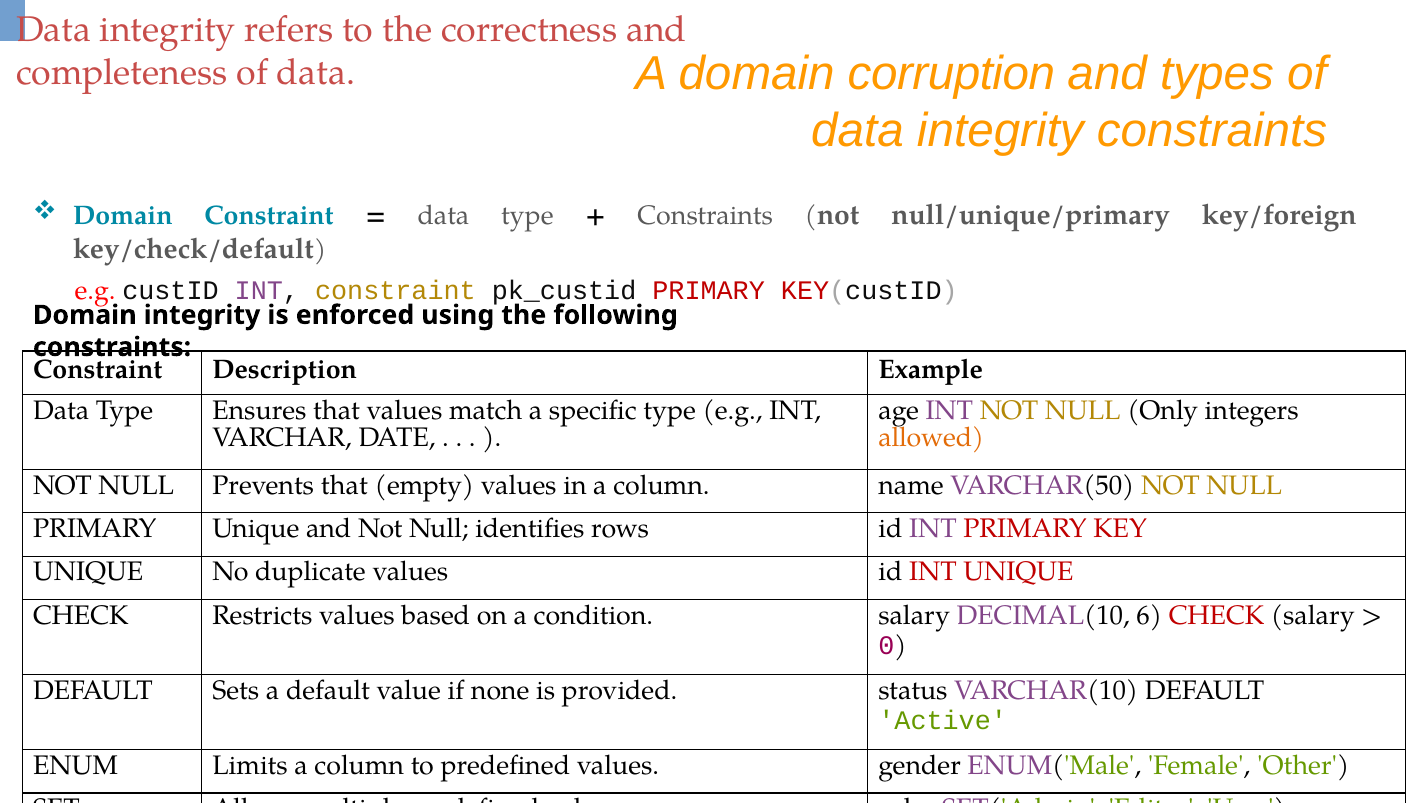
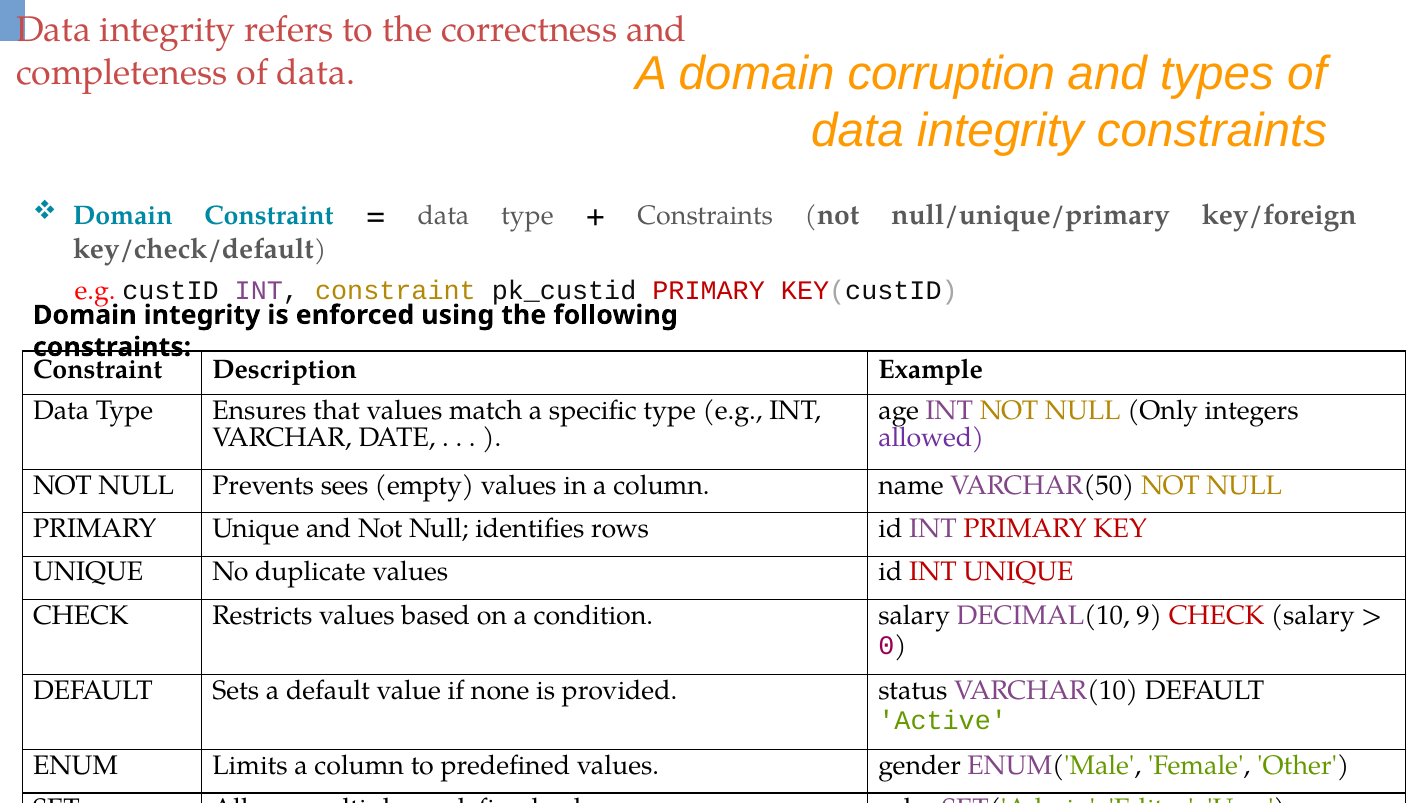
allowed colour: orange -> purple
Prevents that: that -> sees
6: 6 -> 9
